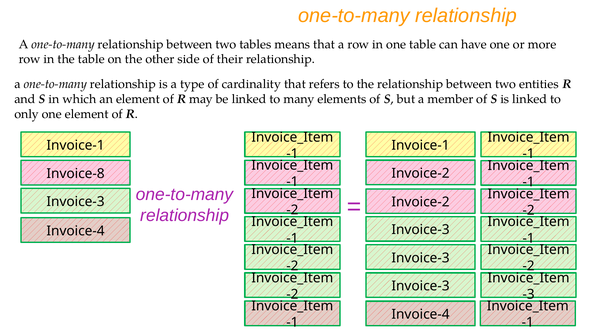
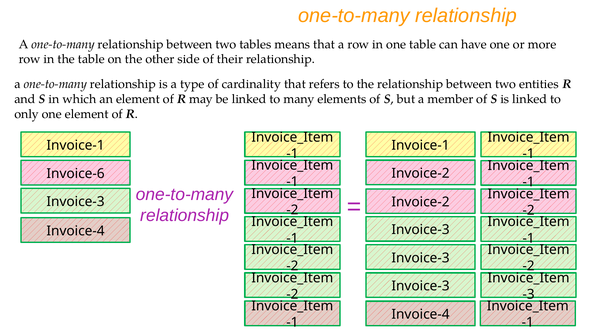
Invoice-8: Invoice-8 -> Invoice-6
